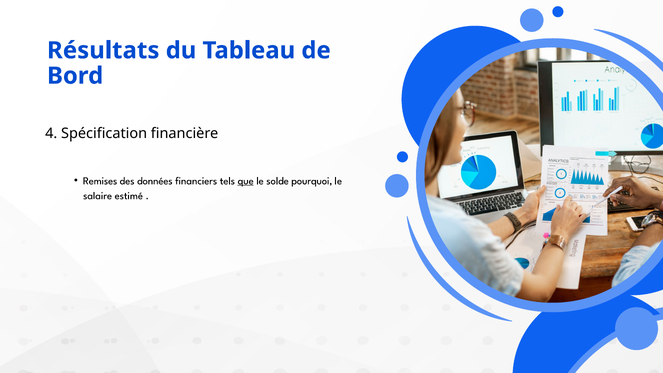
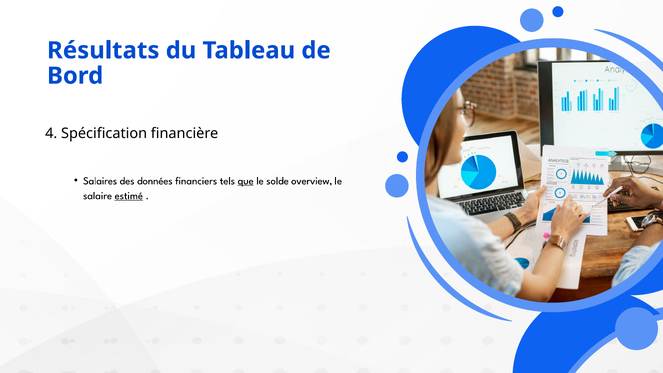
Remises: Remises -> Salaires
pourquoi: pourquoi -> overview
estimé underline: none -> present
